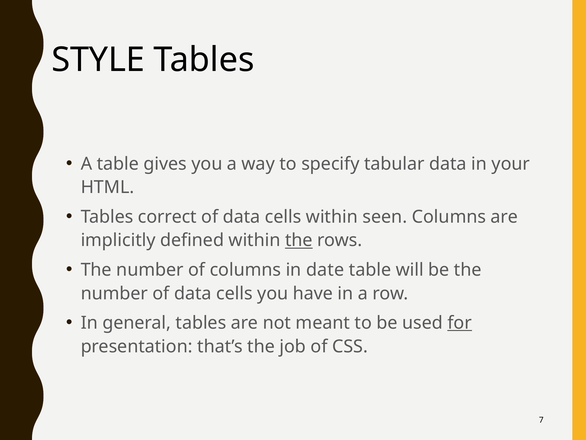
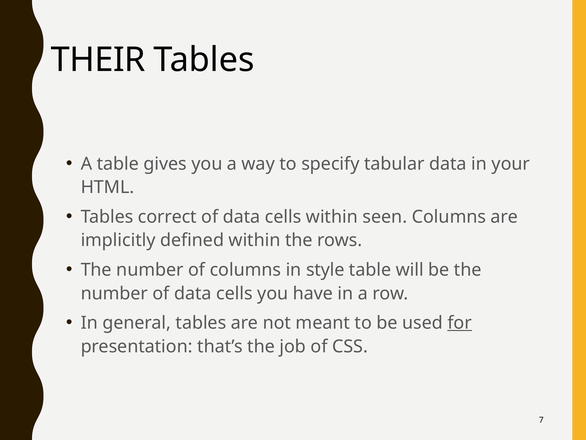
STYLE: STYLE -> THEIR
the at (299, 240) underline: present -> none
date: date -> style
